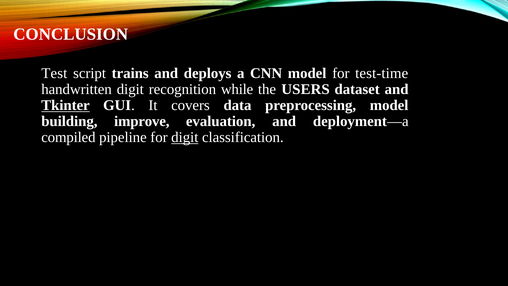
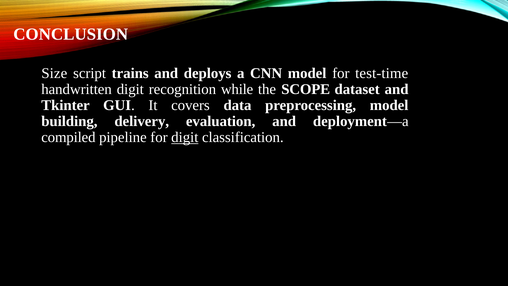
Test: Test -> Size
USERS: USERS -> SCOPE
Tkinter underline: present -> none
improve: improve -> delivery
